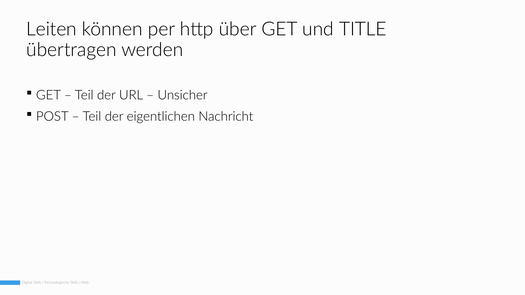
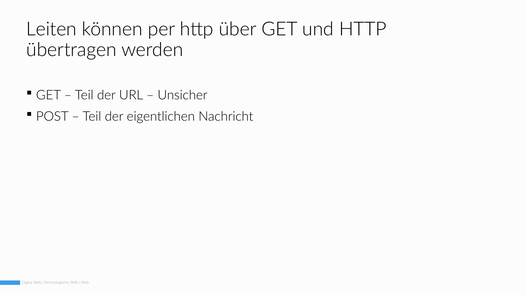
und TITLE: TITLE -> HTTP
